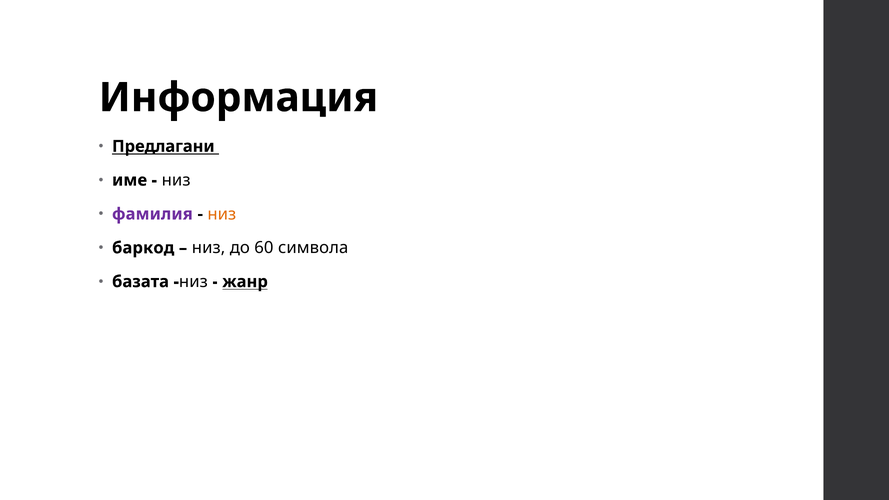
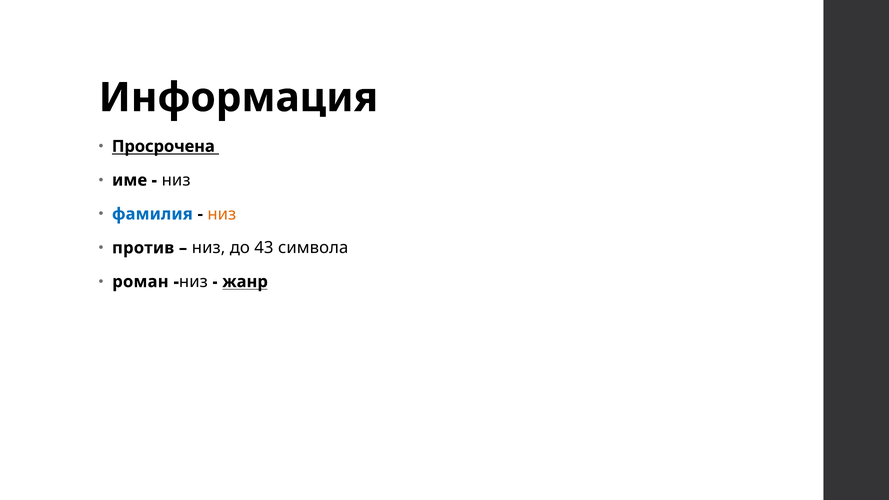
Предлагани: Предлагани -> Просрочена
фамилия colour: purple -> blue
баркод: баркод -> против
60: 60 -> 43
базата: базата -> роман
